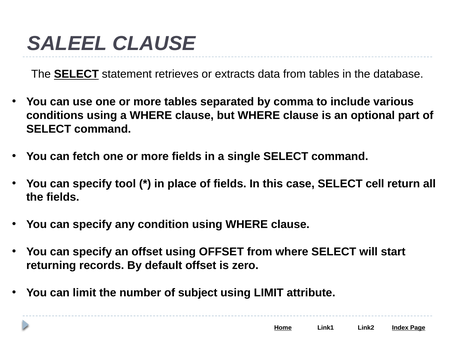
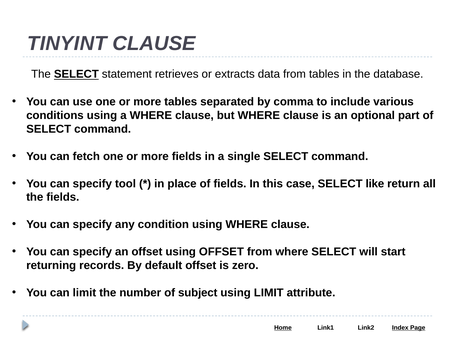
SALEEL: SALEEL -> TINYINT
cell: cell -> like
